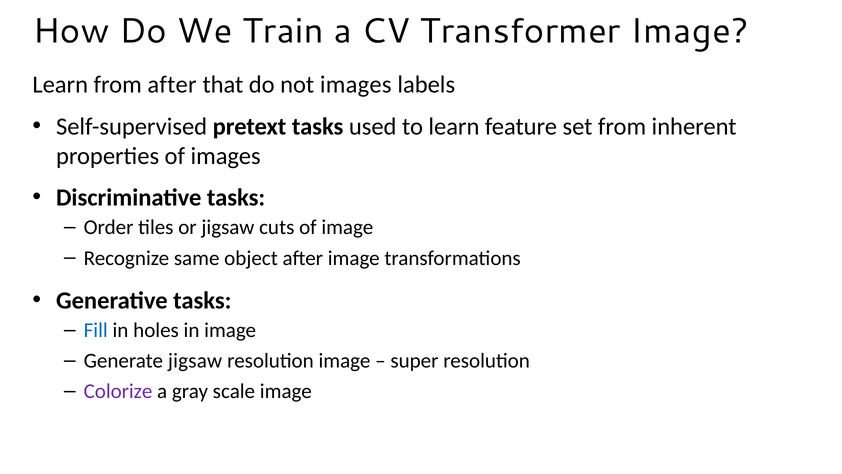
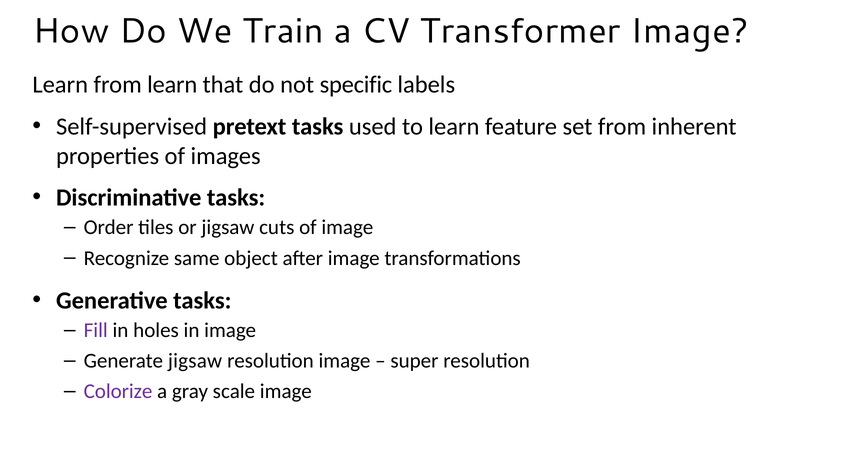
from after: after -> learn
not images: images -> specific
Fill colour: blue -> purple
